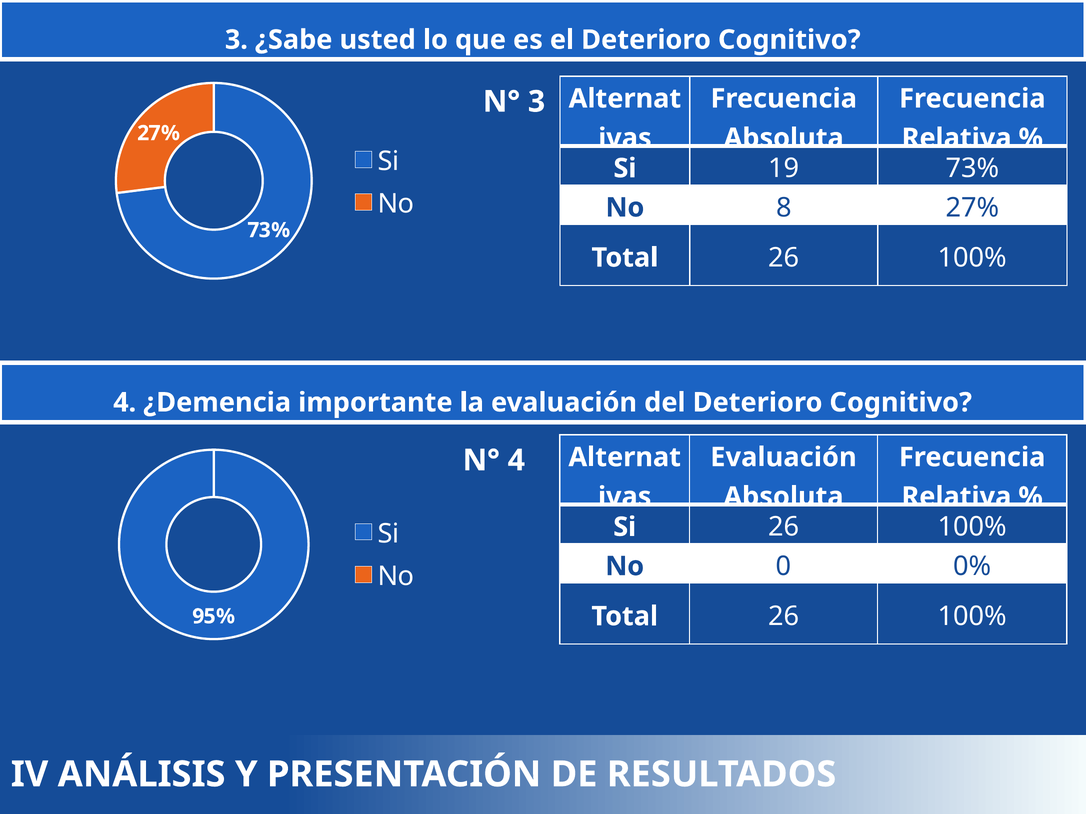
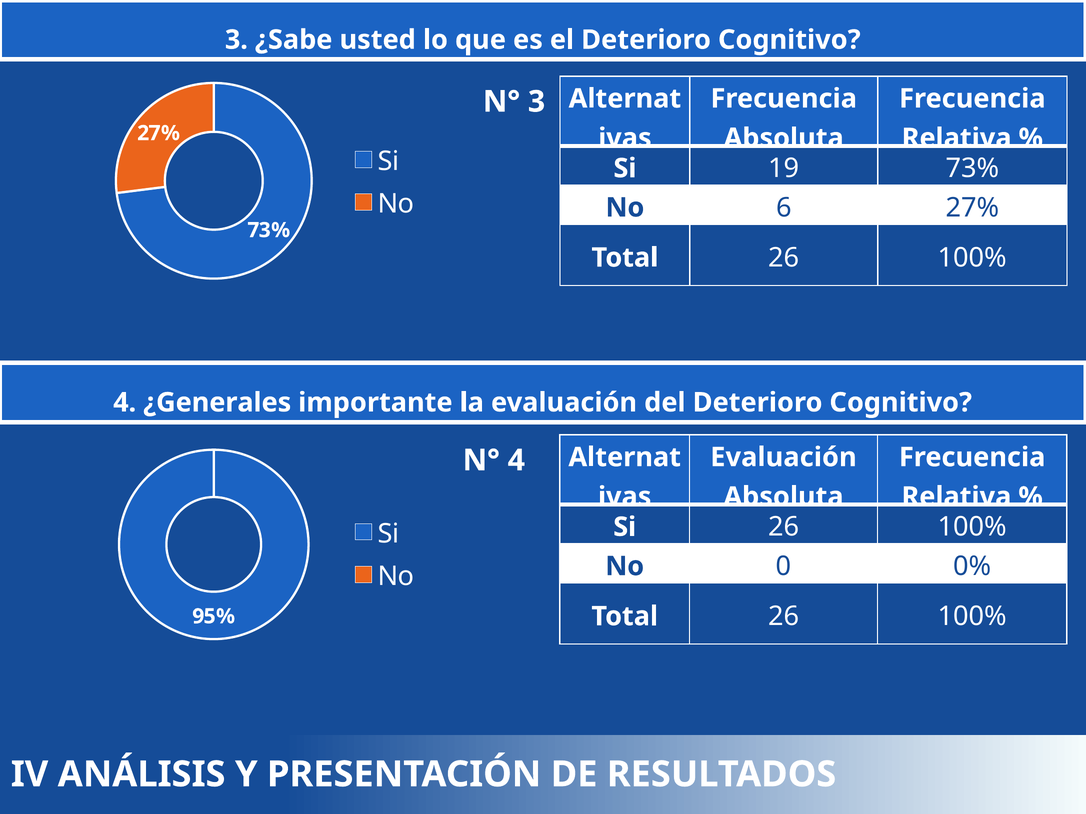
8: 8 -> 6
¿Demencia: ¿Demencia -> ¿Generales
